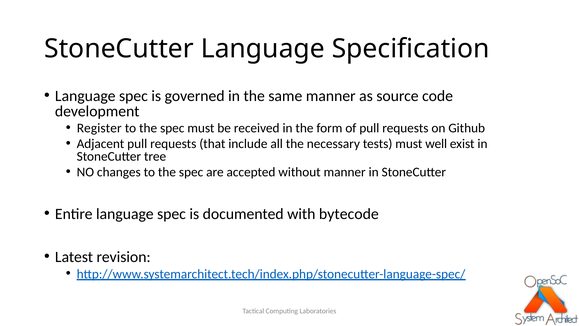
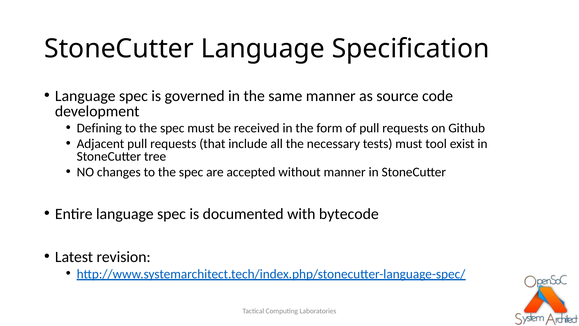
Register: Register -> Defining
well: well -> tool
